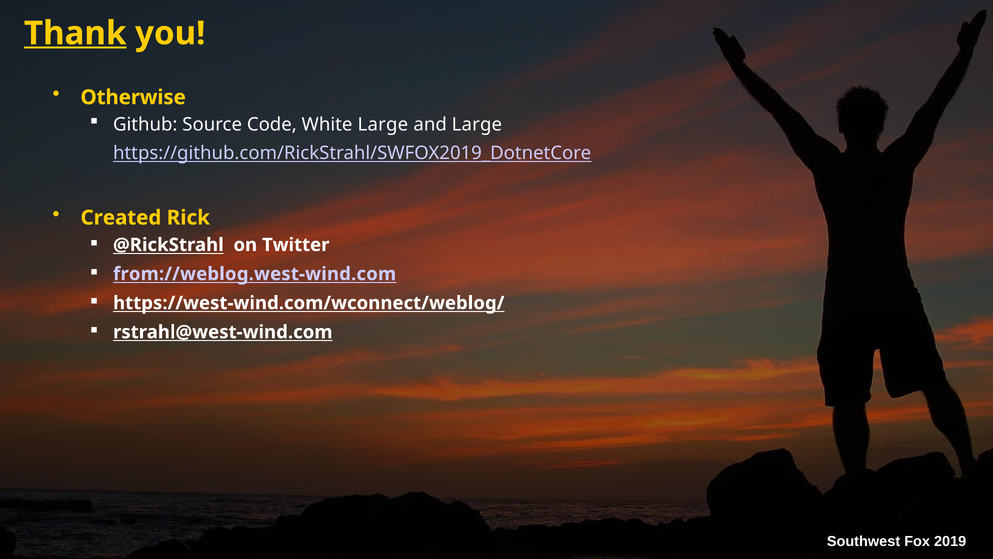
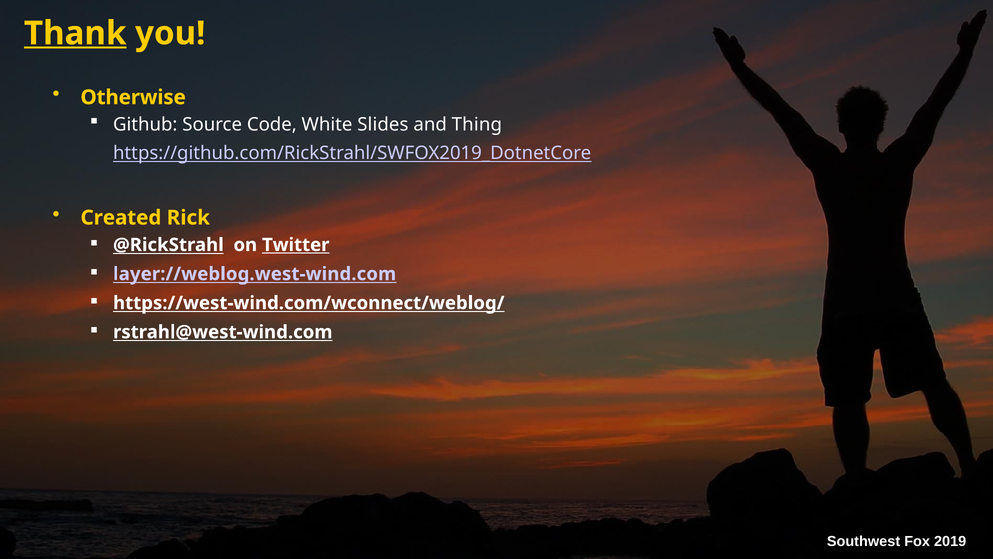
White Large: Large -> Slides
and Large: Large -> Thing
Twitter underline: none -> present
from://weblog.west-wind.com: from://weblog.west-wind.com -> layer://weblog.west-wind.com
